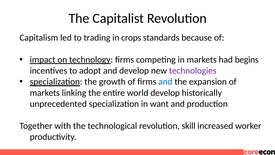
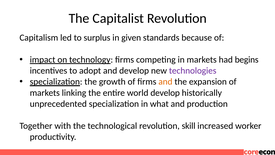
trading: trading -> surplus
crops: crops -> given
and at (165, 82) colour: blue -> orange
want: want -> what
